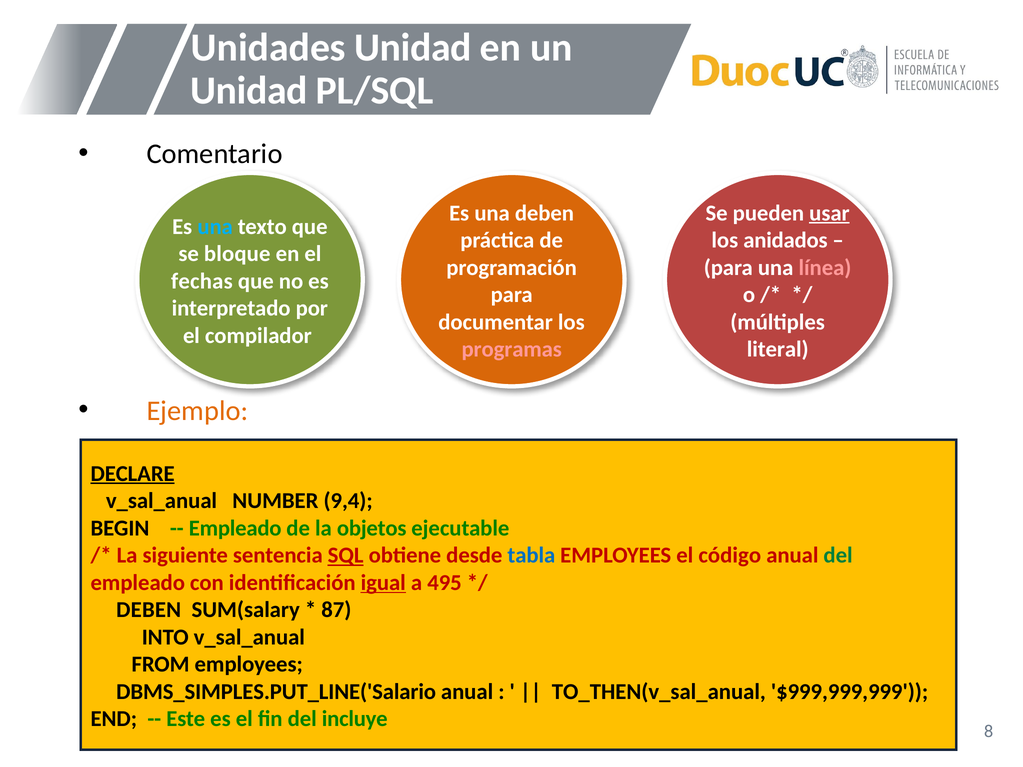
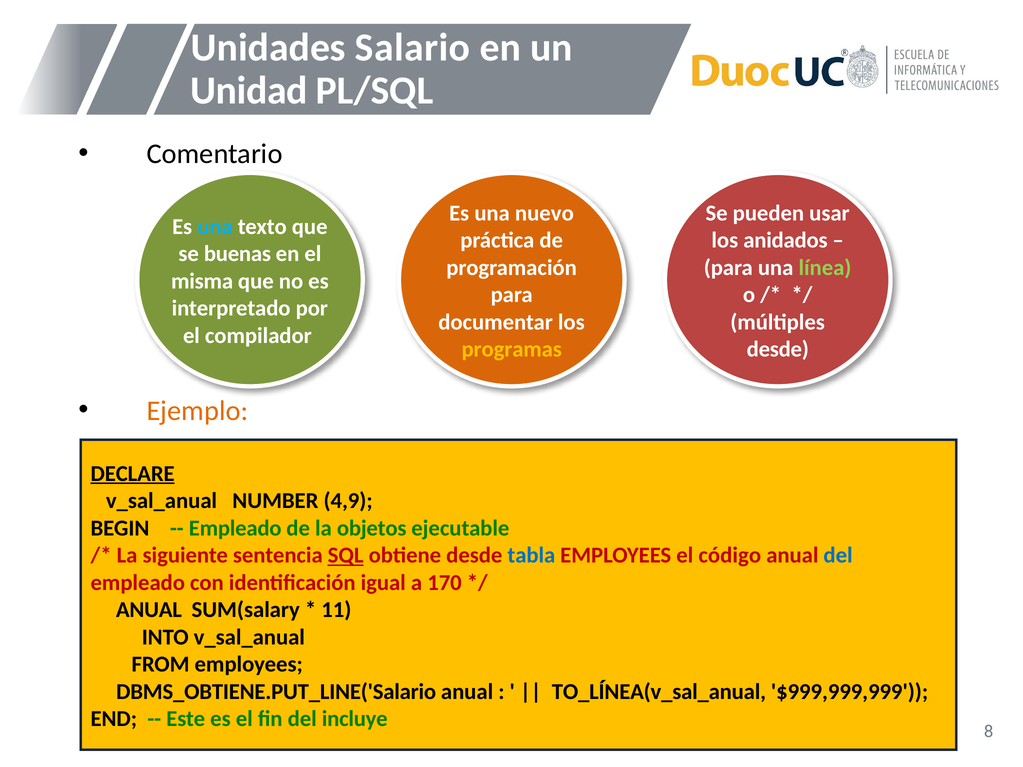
Unidades Unidad: Unidad -> Salario
una deben: deben -> nuevo
usar underline: present -> none
bloque: bloque -> buenas
línea colour: pink -> light green
fechas: fechas -> misma
programas colour: pink -> yellow
literal at (778, 349): literal -> desde
9,4: 9,4 -> 4,9
del at (838, 556) colour: green -> blue
igual underline: present -> none
495: 495 -> 170
DEBEN at (149, 610): DEBEN -> ANUAL
87: 87 -> 11
DBMS_SIMPLES.PUT_LINE('Salario: DBMS_SIMPLES.PUT_LINE('Salario -> DBMS_OBTIENE.PUT_LINE('Salario
TO_THEN(v_sal_anual: TO_THEN(v_sal_anual -> TO_LÍNEA(v_sal_anual
